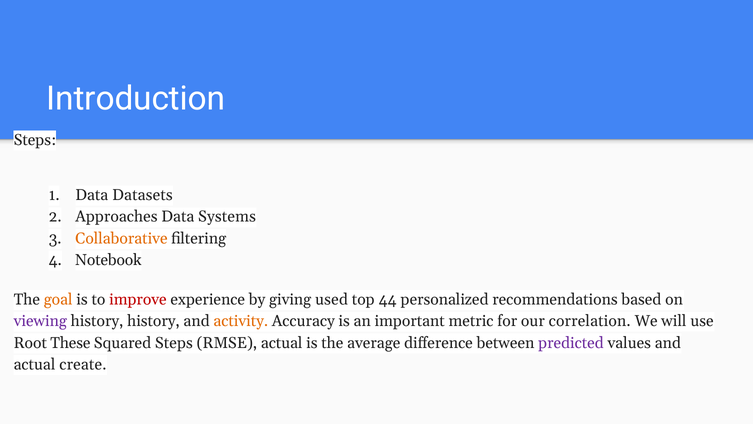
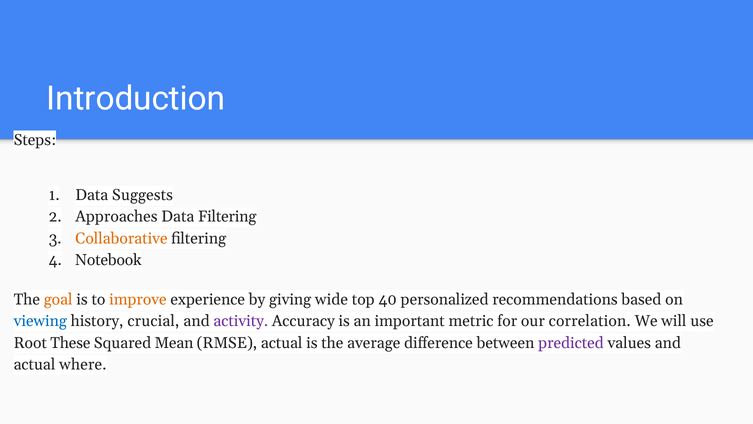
Datasets: Datasets -> Suggests
Data Systems: Systems -> Filtering
improve colour: red -> orange
used: used -> wide
44: 44 -> 40
viewing colour: purple -> blue
history history: history -> crucial
activity colour: orange -> purple
Squared Steps: Steps -> Mean
create: create -> where
